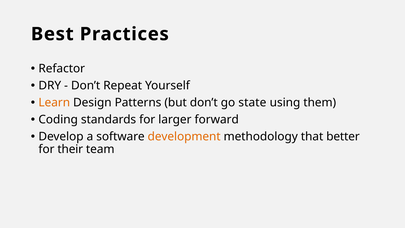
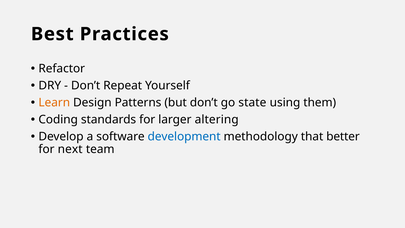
forward: forward -> altering
development colour: orange -> blue
their: their -> next
